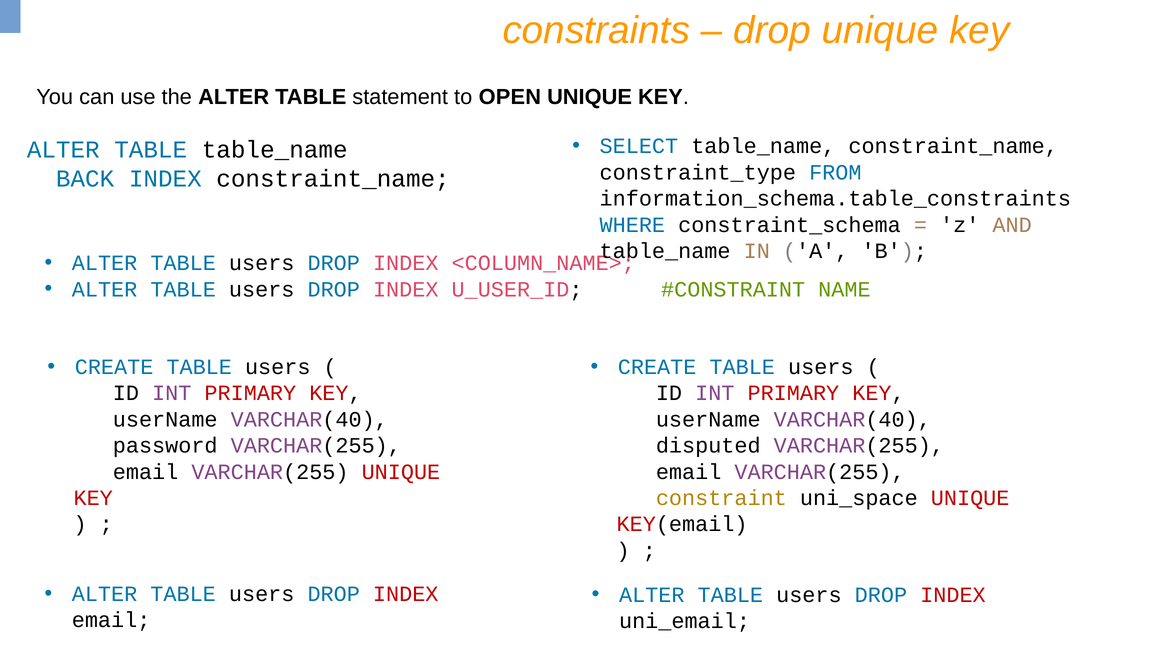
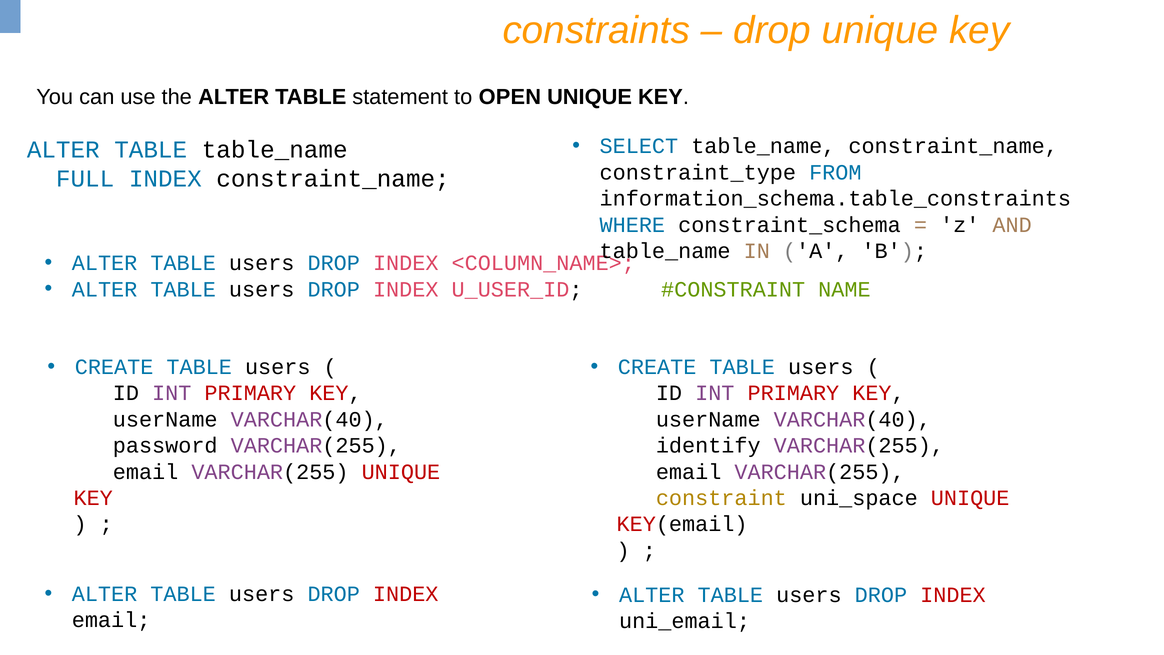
BACK: BACK -> FULL
disputed: disputed -> identify
